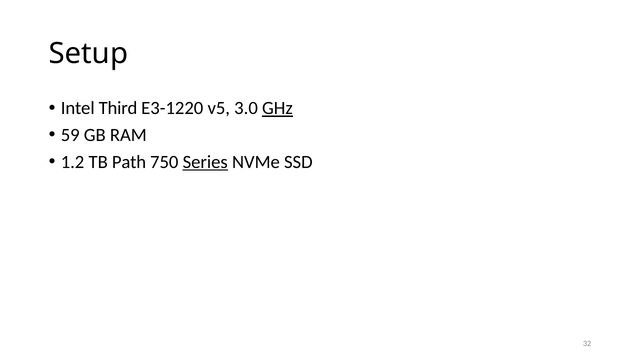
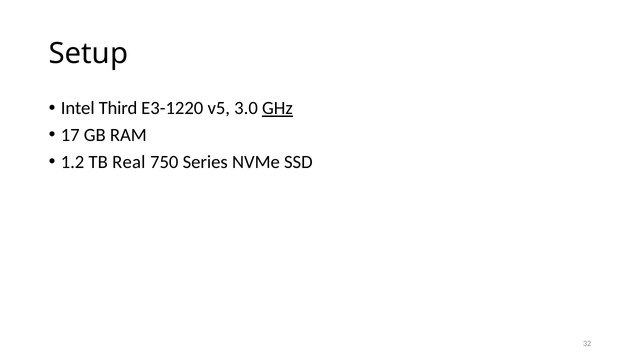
59: 59 -> 17
Path: Path -> Real
Series underline: present -> none
